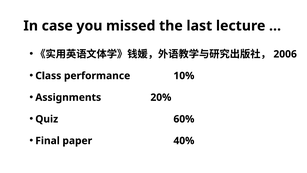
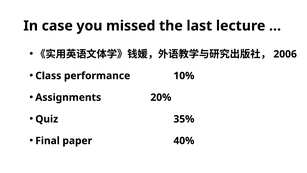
60%: 60% -> 35%
